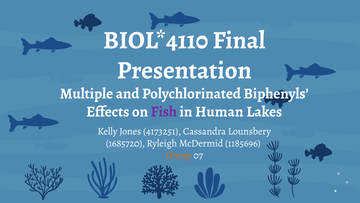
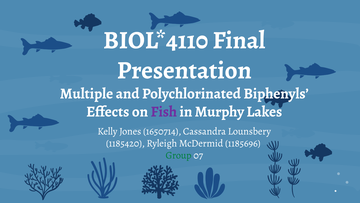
Human: Human -> Murphy
4173251: 4173251 -> 1650714
1685720: 1685720 -> 1185420
Group colour: orange -> green
